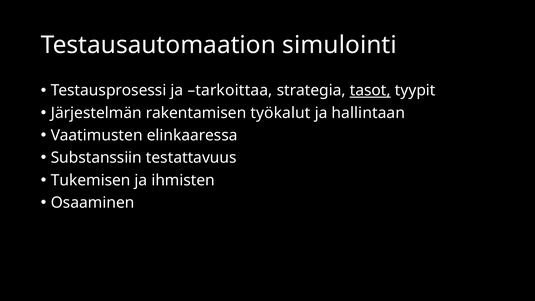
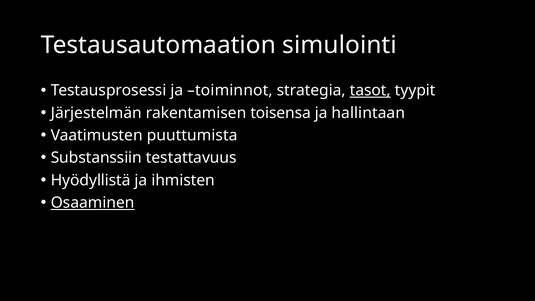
tarkoittaa: tarkoittaa -> toiminnot
työkalut: työkalut -> toisensa
elinkaaressa: elinkaaressa -> puuttumista
Tukemisen: Tukemisen -> Hyödyllistä
Osaaminen underline: none -> present
